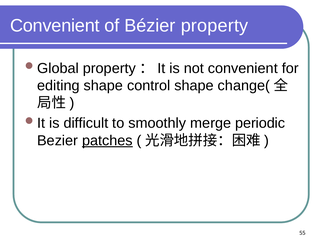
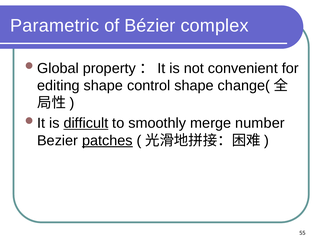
Convenient at (55, 26): Convenient -> Parametric
Bézier property: property -> complex
difficult underline: none -> present
periodic: periodic -> number
